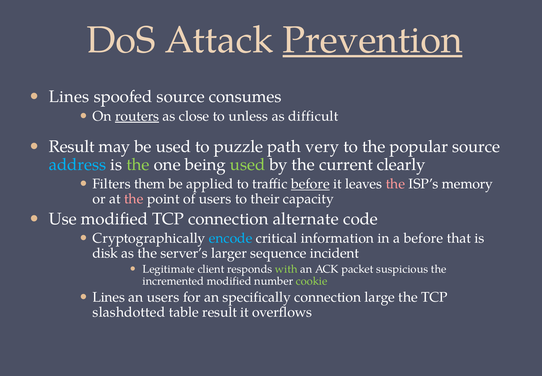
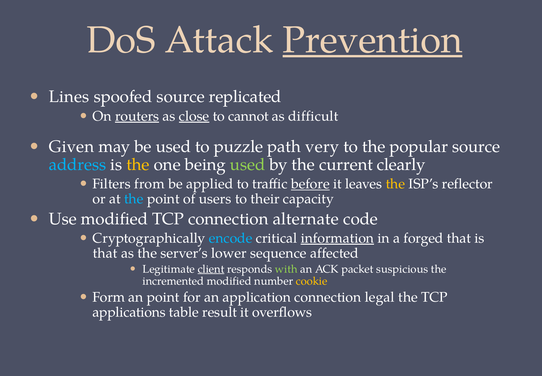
consumes: consumes -> replicated
close underline: none -> present
unless: unless -> cannot
Result at (72, 146): Result -> Given
the at (138, 164) colour: light green -> yellow
them: them -> from
the at (395, 184) colour: pink -> yellow
memory: memory -> reflector
the at (134, 199) colour: pink -> light blue
information underline: none -> present
a before: before -> forged
disk at (105, 253): disk -> that
larger: larger -> lower
incident: incident -> affected
client underline: none -> present
cookie colour: light green -> yellow
Lines at (109, 297): Lines -> Form
an users: users -> point
specifically: specifically -> application
large: large -> legal
slashdotted: slashdotted -> applications
